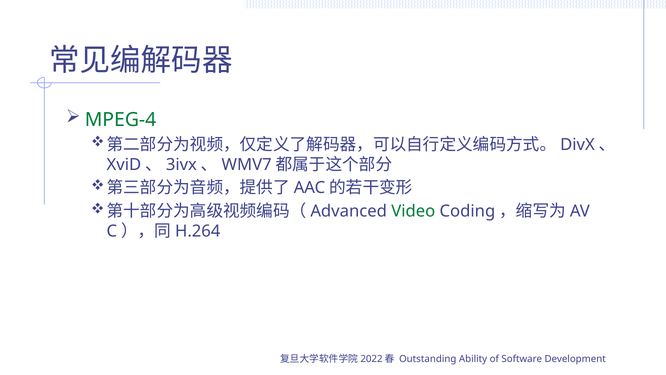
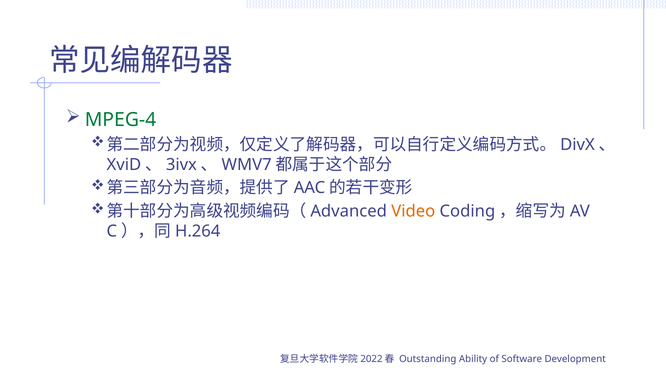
Video colour: green -> orange
